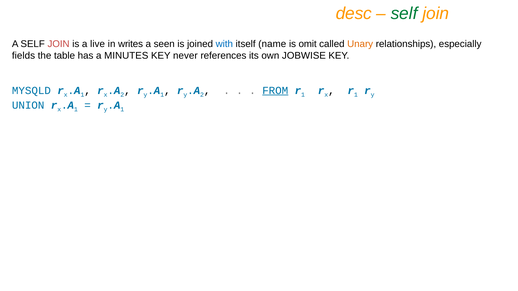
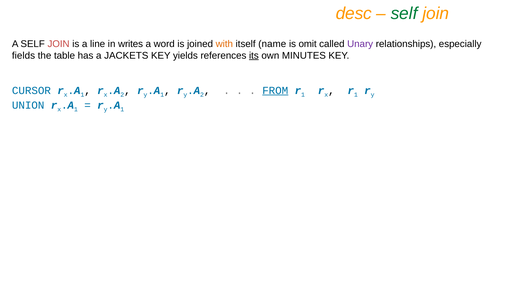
live: live -> line
seen: seen -> word
with colour: blue -> orange
Unary colour: orange -> purple
MINUTES: MINUTES -> JACKETS
never: never -> yields
its underline: none -> present
JOBWISE: JOBWISE -> MINUTES
MYSQLD: MYSQLD -> CURSOR
